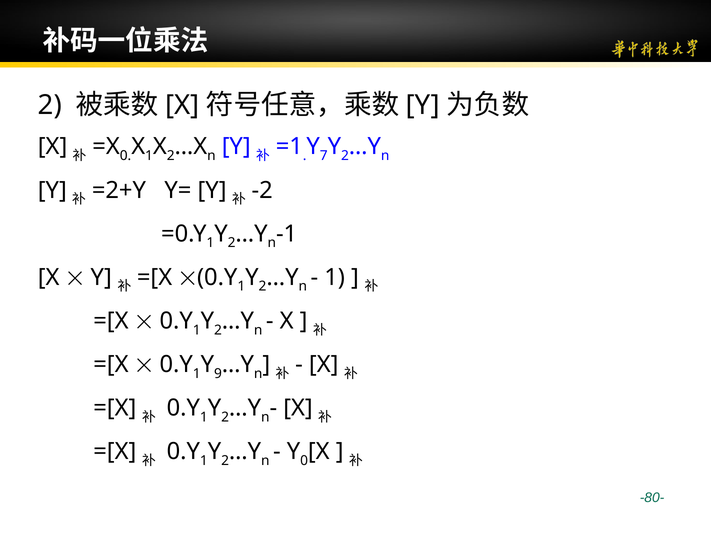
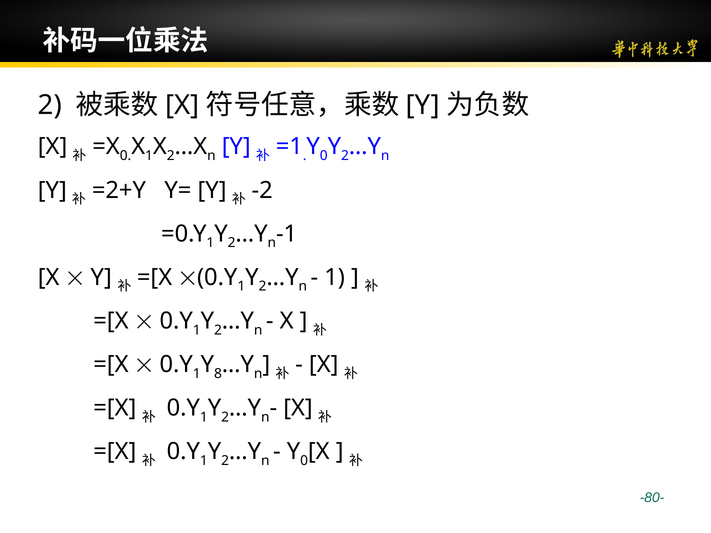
7 at (324, 156): 7 -> 0
9: 9 -> 8
